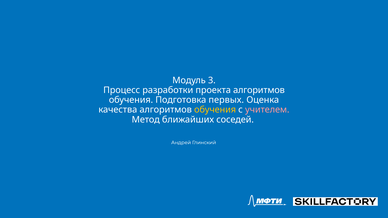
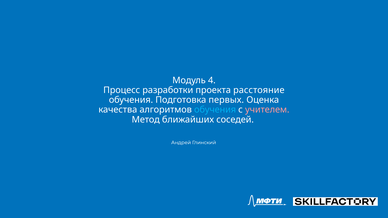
3: 3 -> 4
проекта алгоритмов: алгоритмов -> расстояние
обучения at (215, 110) colour: yellow -> light blue
